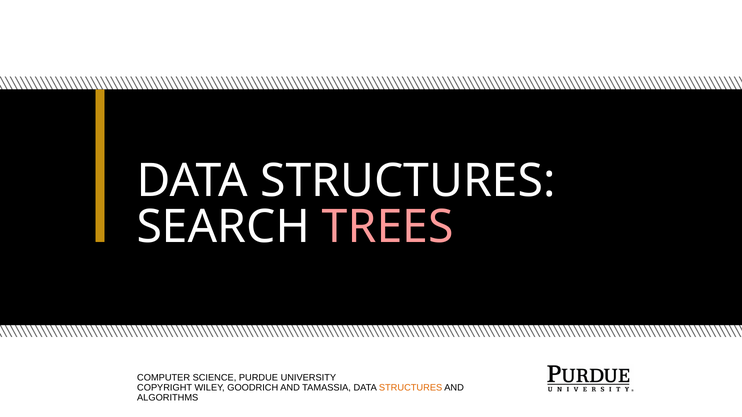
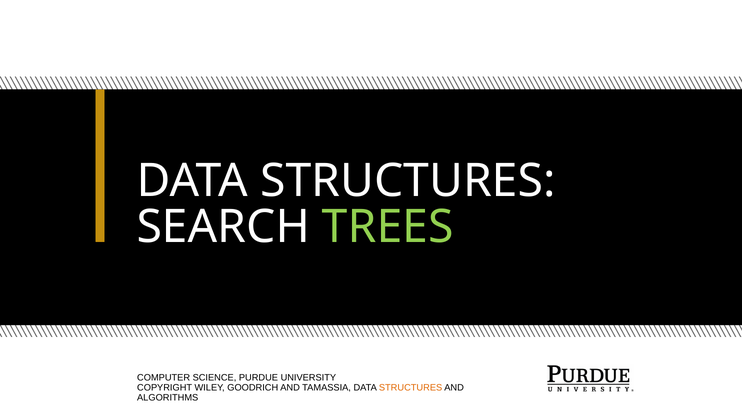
TREES colour: pink -> light green
